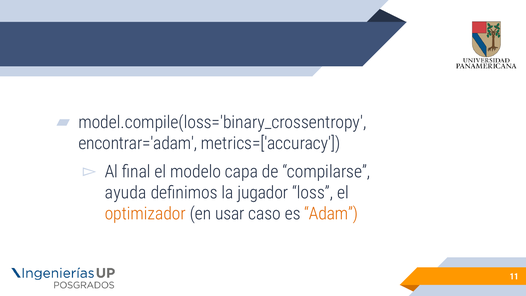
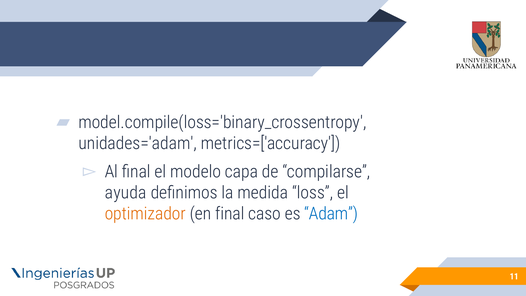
encontrar='adam: encontrar='adam -> unidades='adam
jugador: jugador -> medida
en usar: usar -> final
Adam colour: orange -> blue
